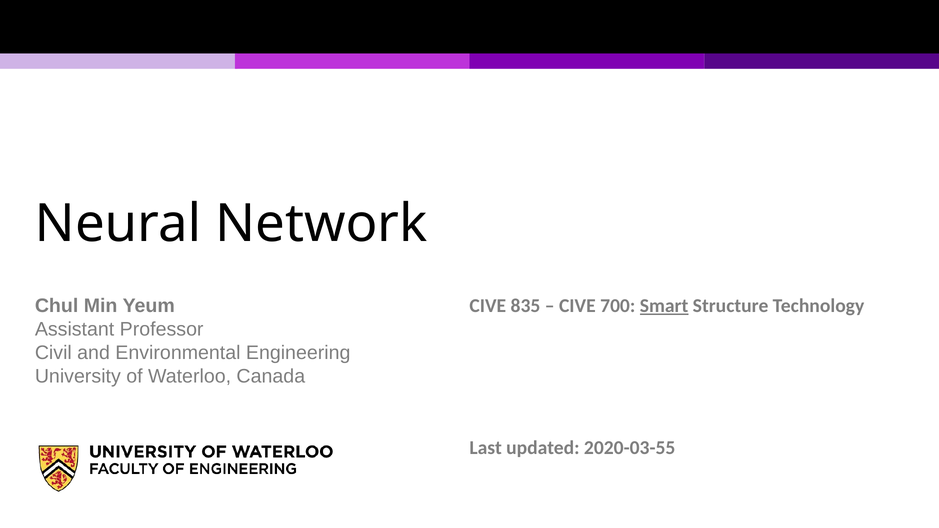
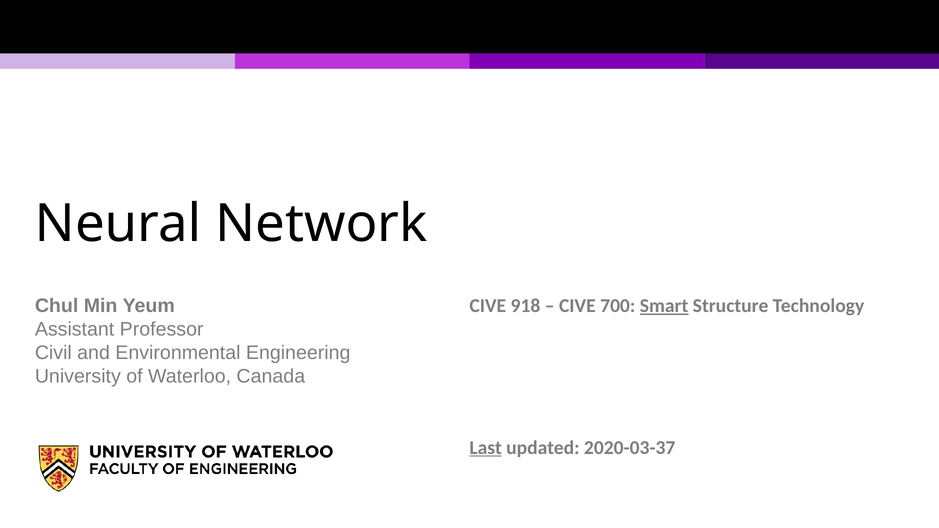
835: 835 -> 918
Last underline: none -> present
2020-03-55: 2020-03-55 -> 2020-03-37
